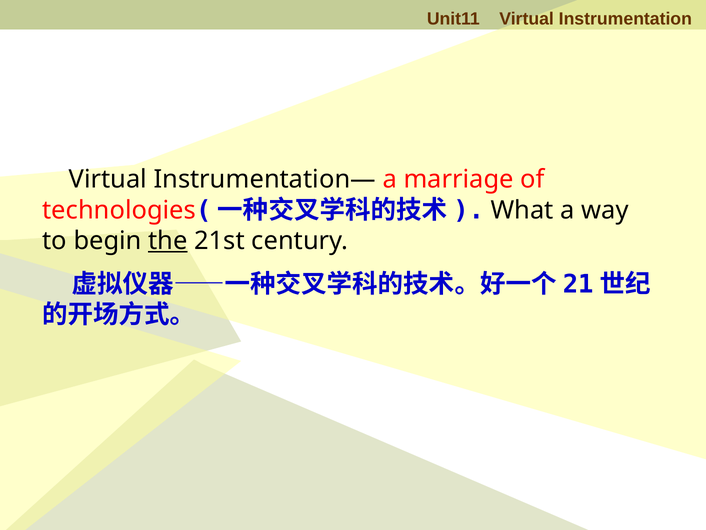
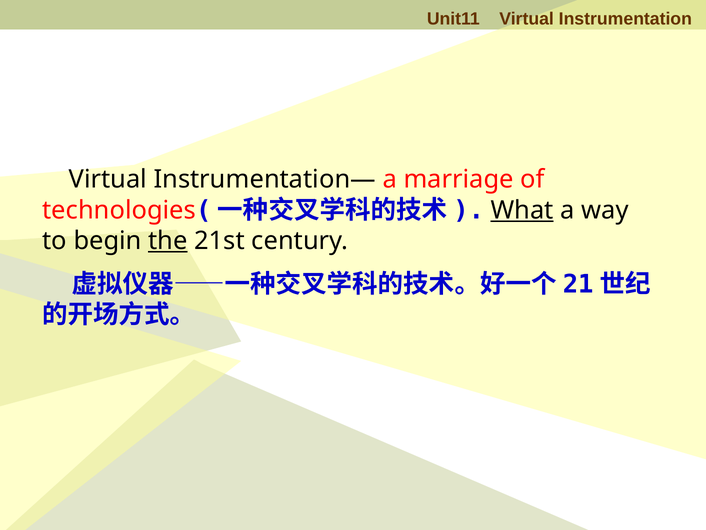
What underline: none -> present
